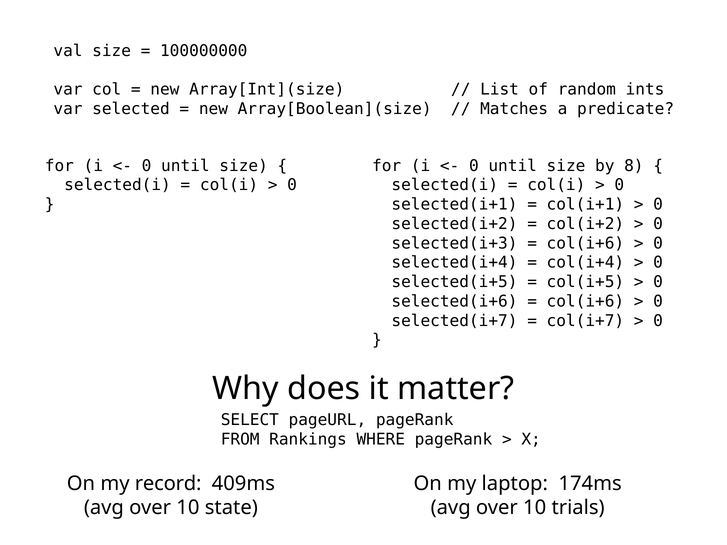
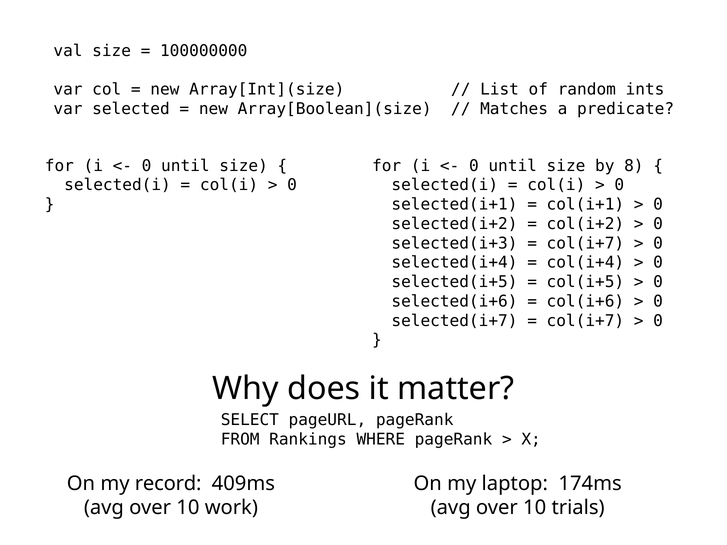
col(i+6 at (585, 243): col(i+6 -> col(i+7
state: state -> work
